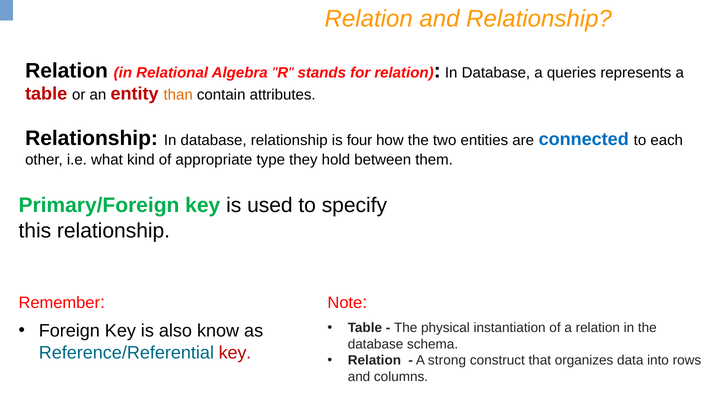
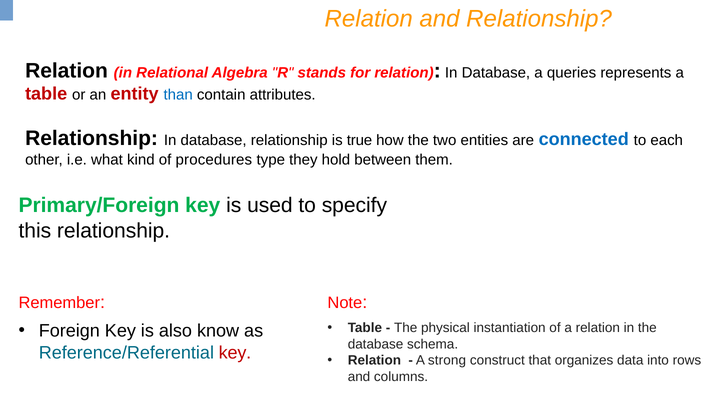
than colour: orange -> blue
four: four -> true
appropriate: appropriate -> procedures
